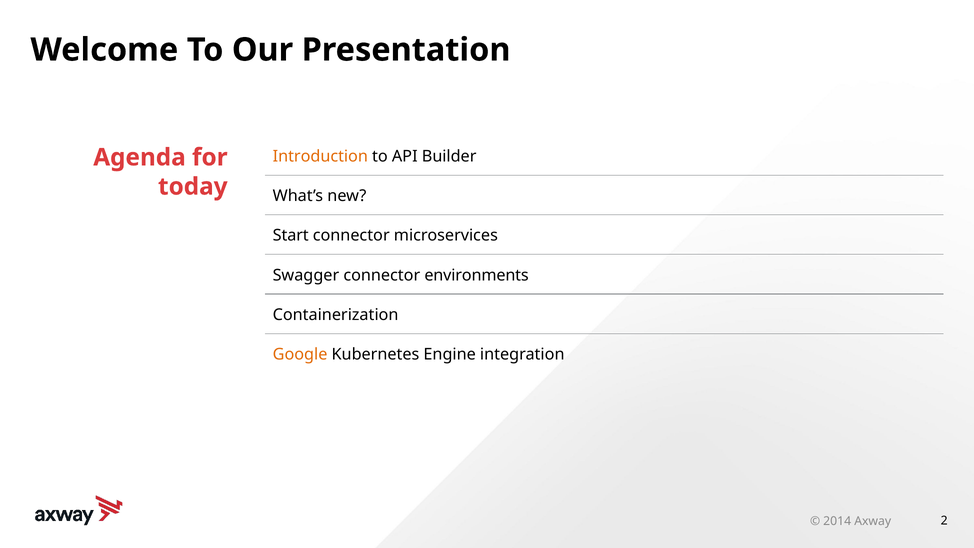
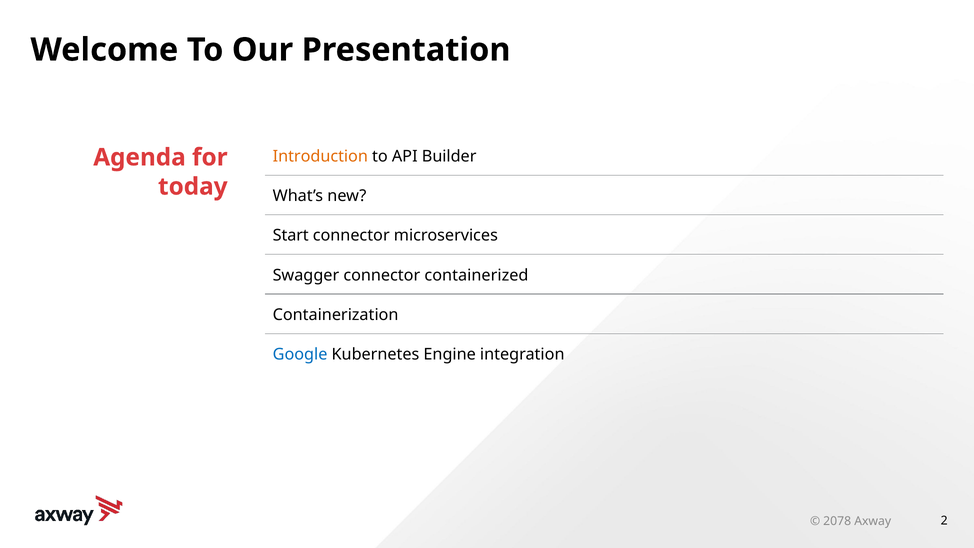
environments: environments -> containerized
Google colour: orange -> blue
2014: 2014 -> 2078
